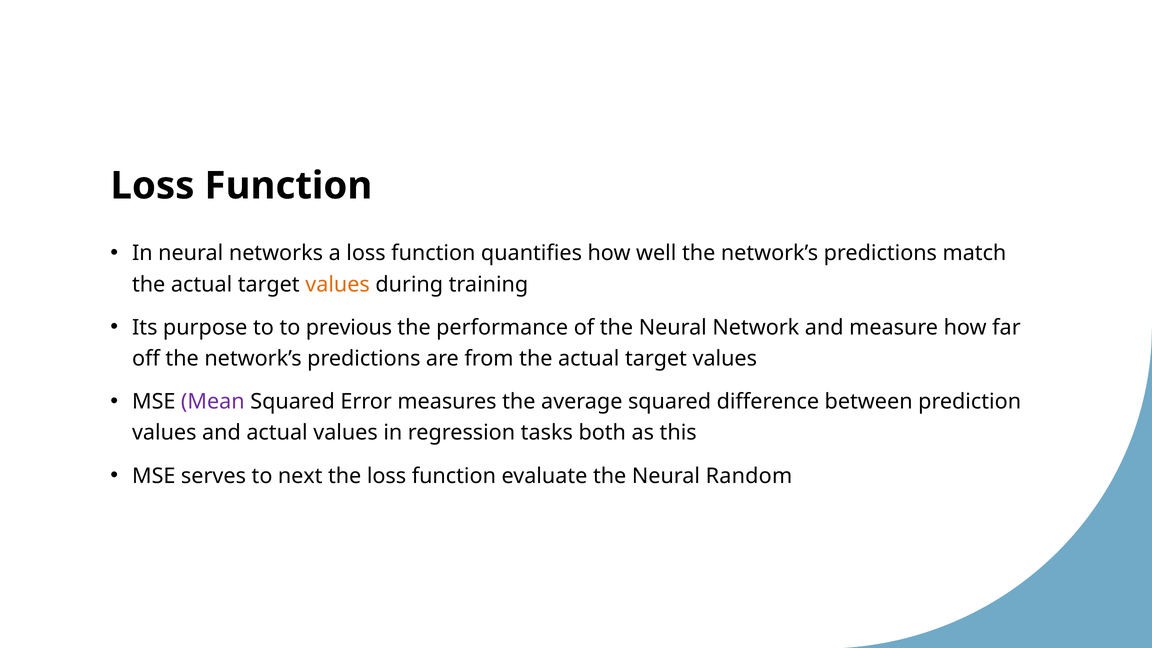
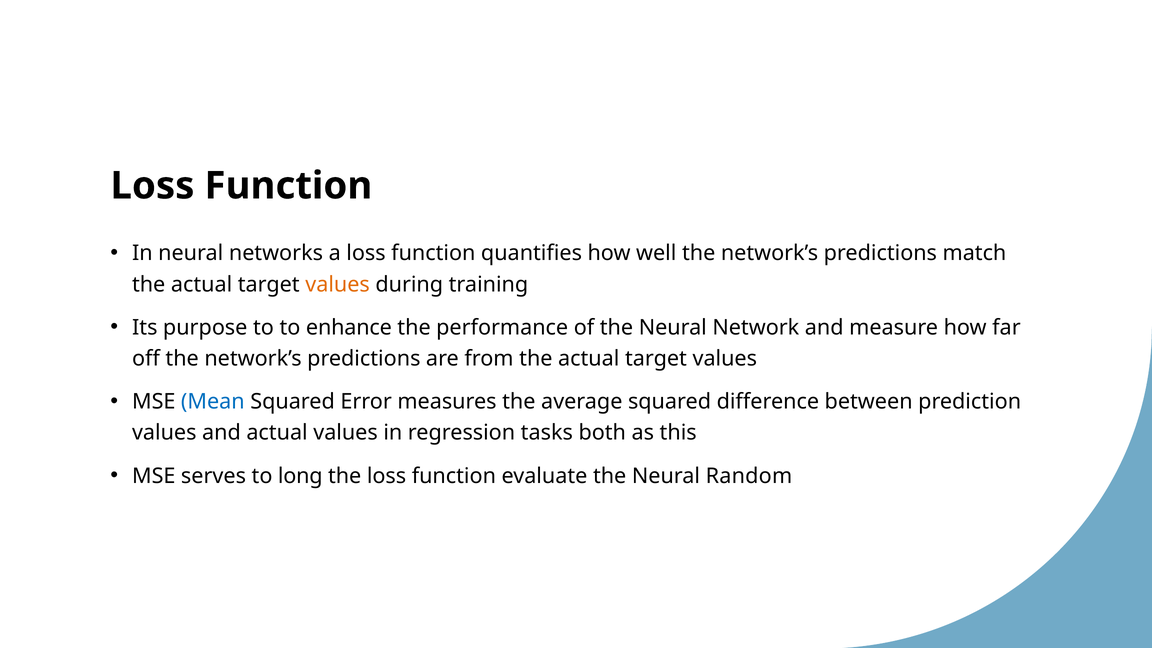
previous: previous -> enhance
Mean colour: purple -> blue
next: next -> long
